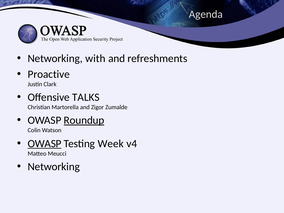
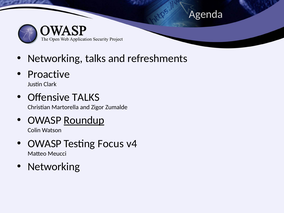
Networking with: with -> talks
OWASP at (45, 144) underline: present -> none
Week: Week -> Focus
